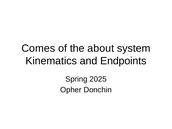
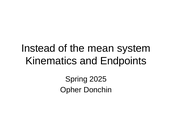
Comes: Comes -> Instead
about: about -> mean
